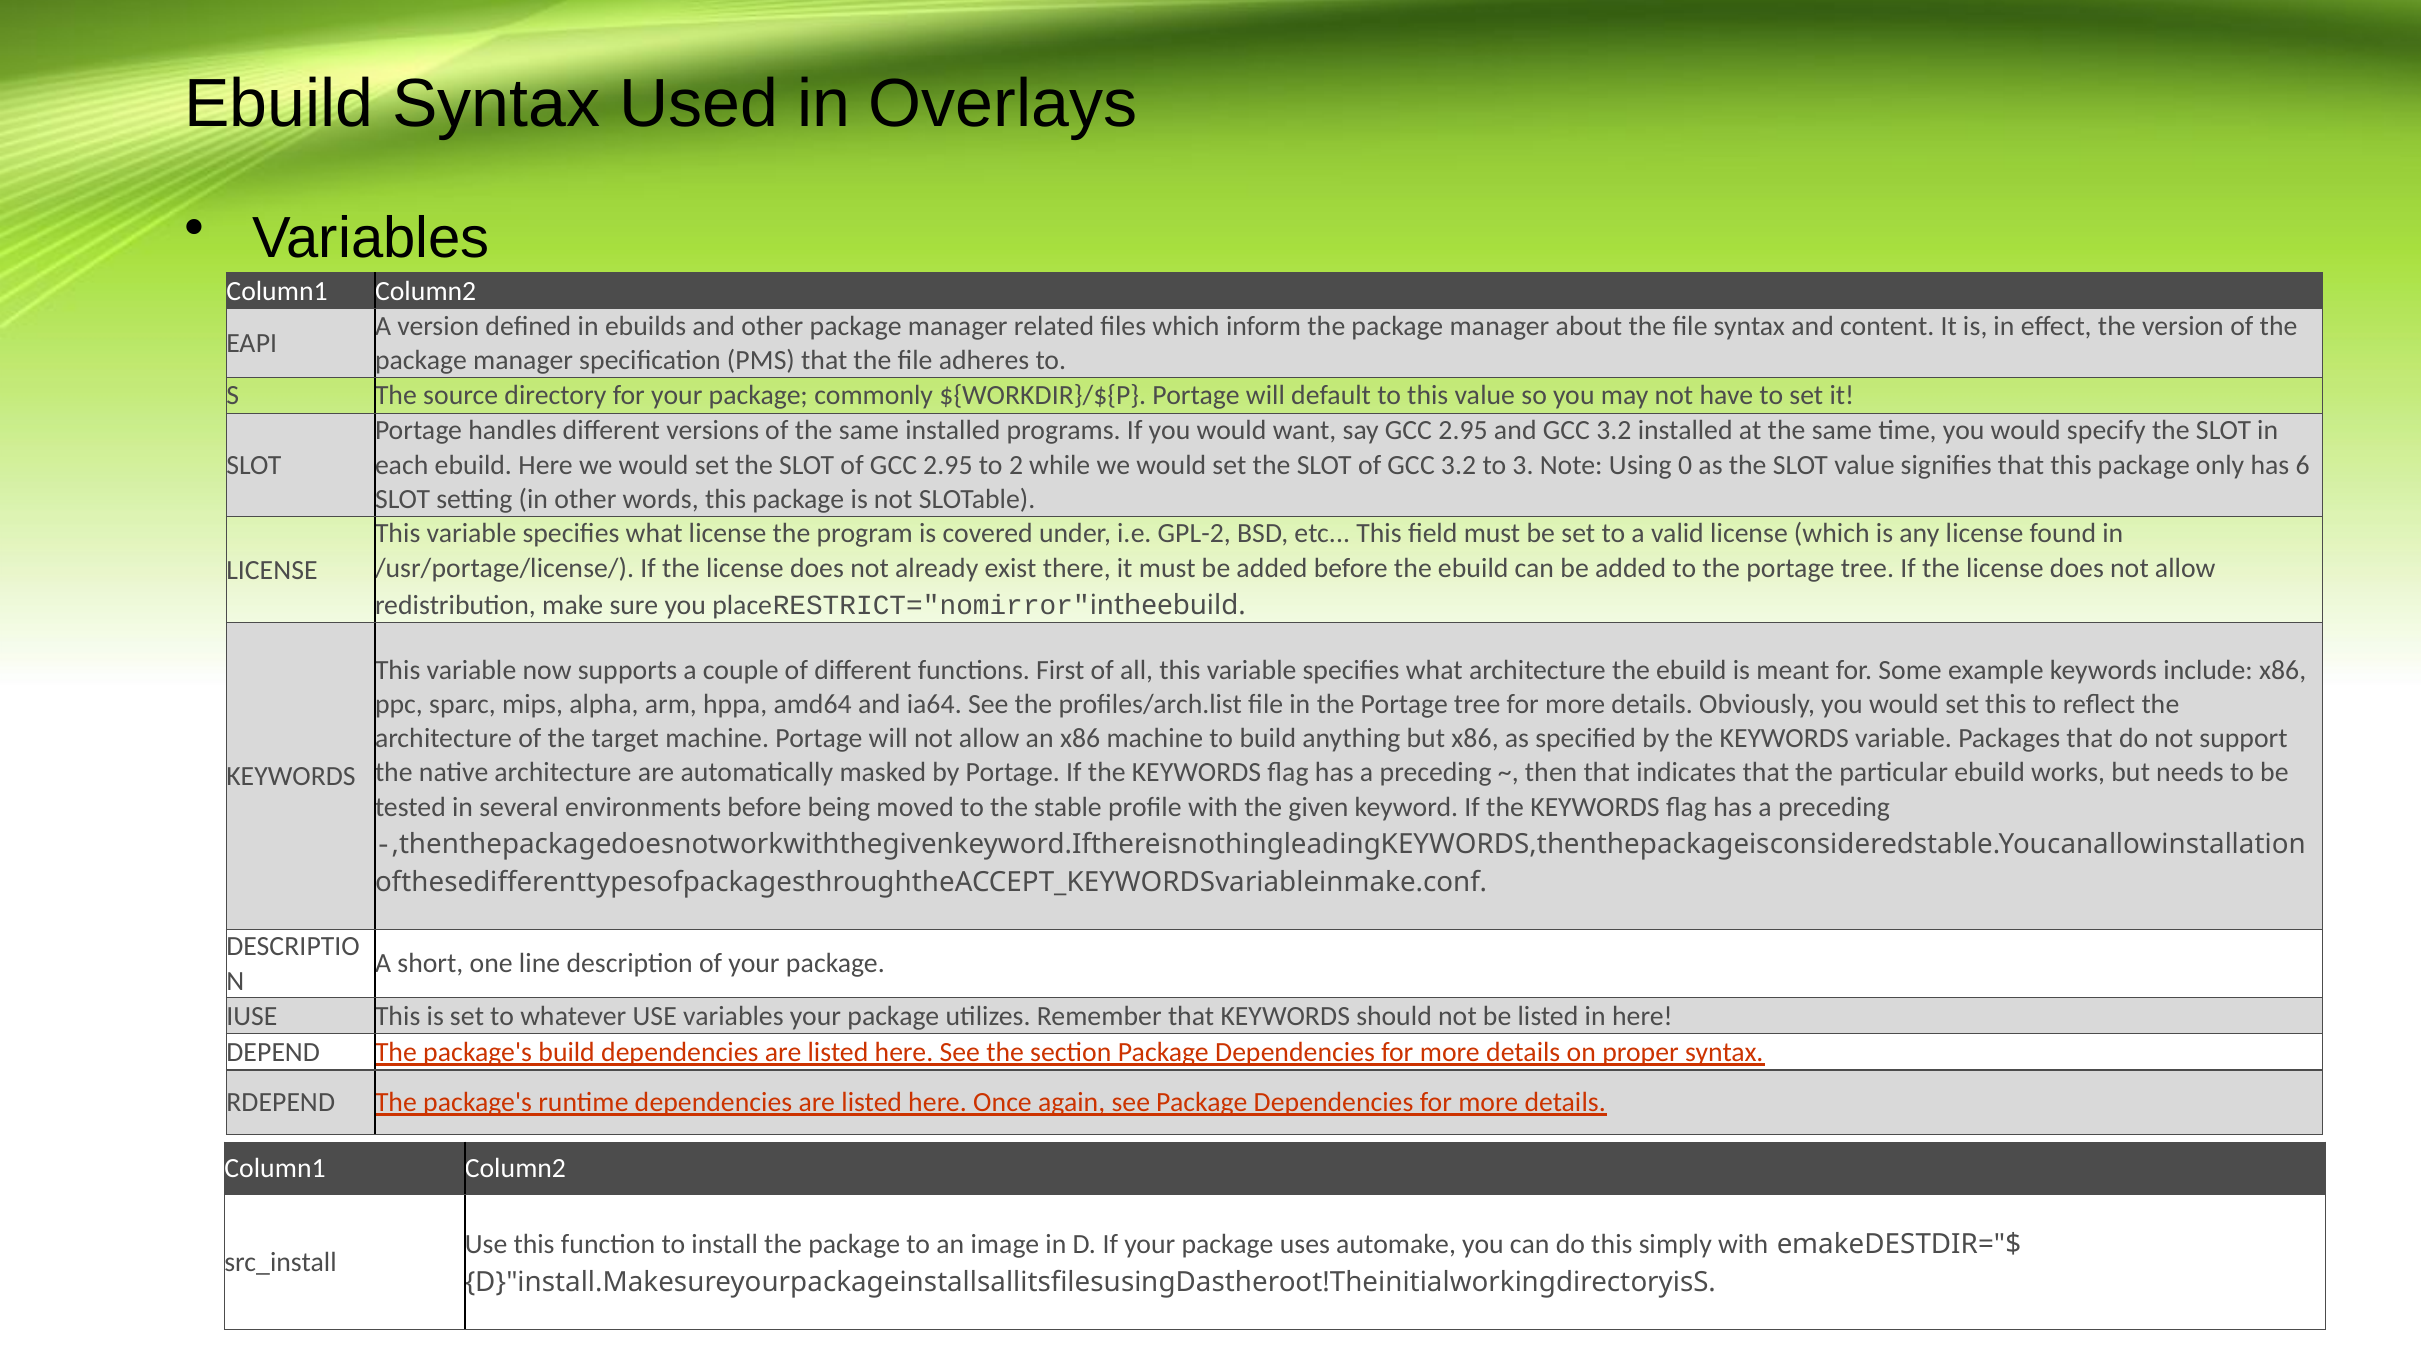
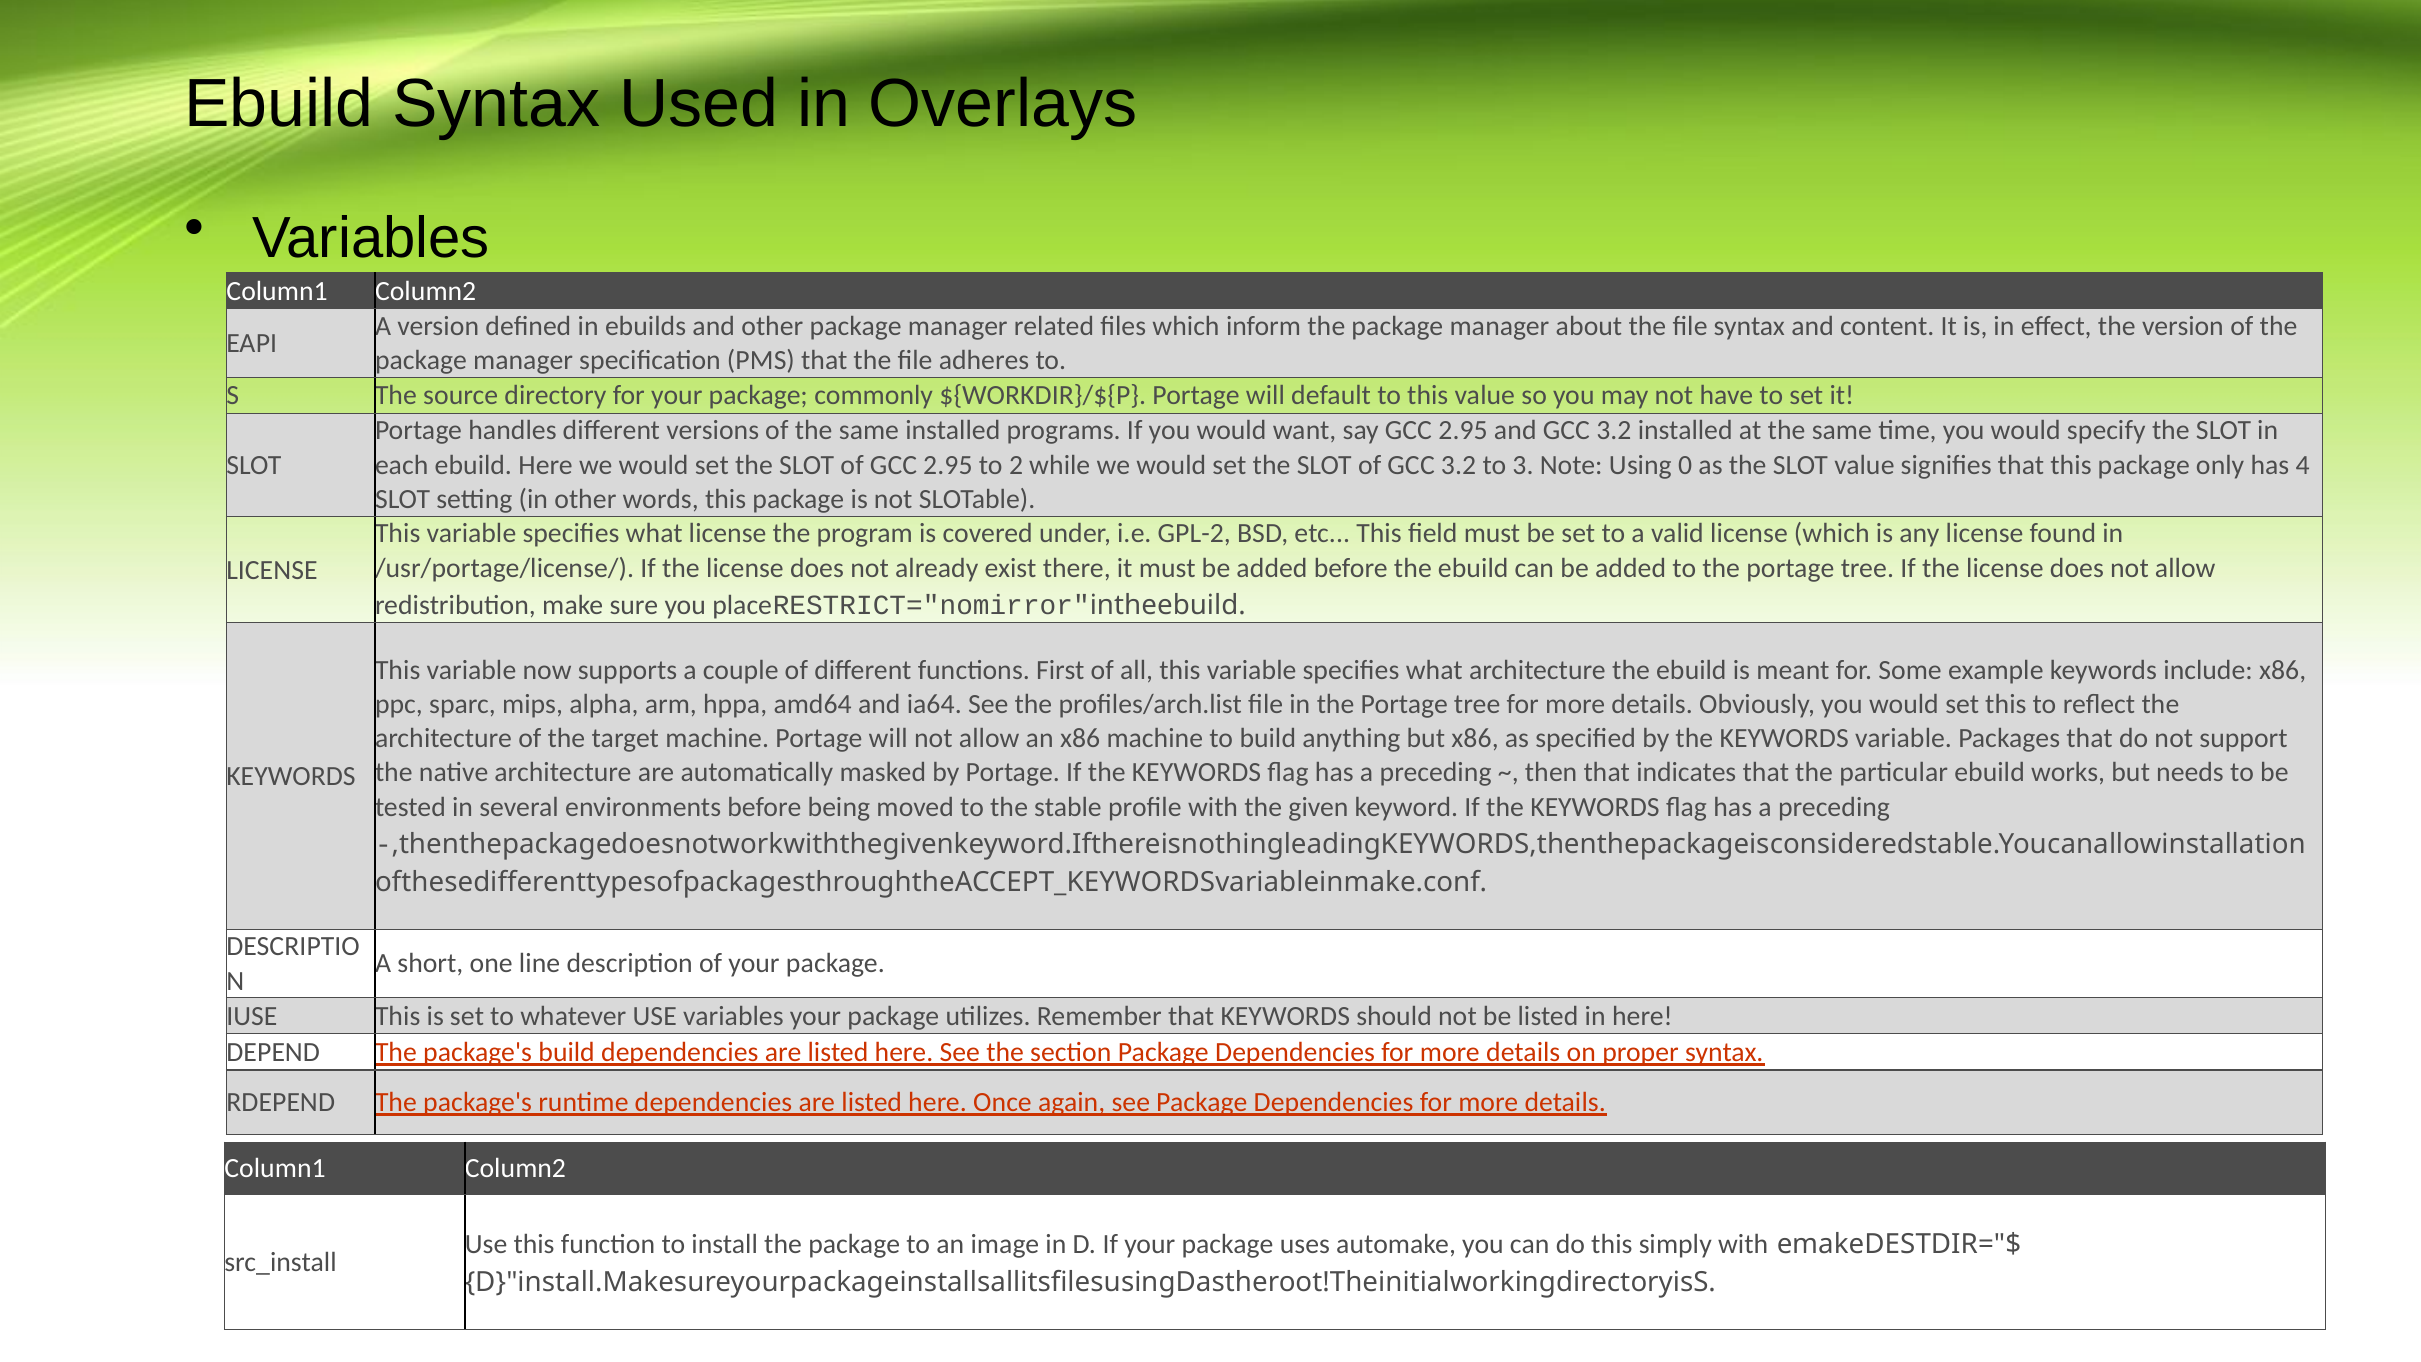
6: 6 -> 4
